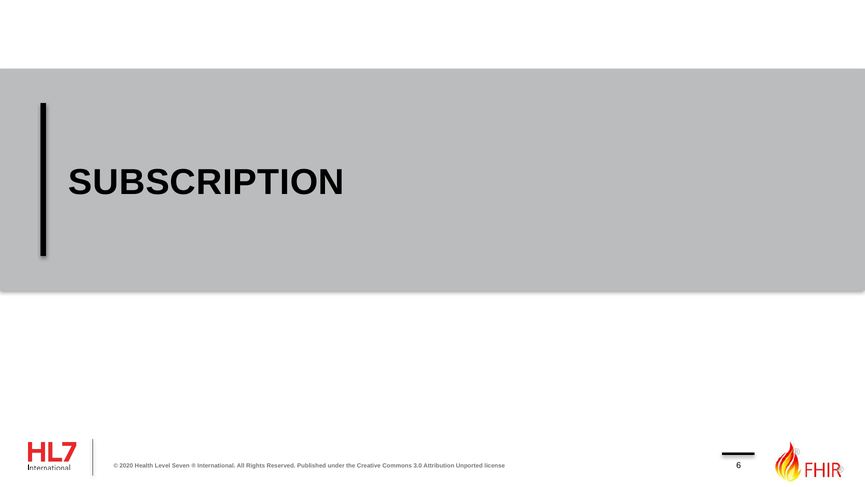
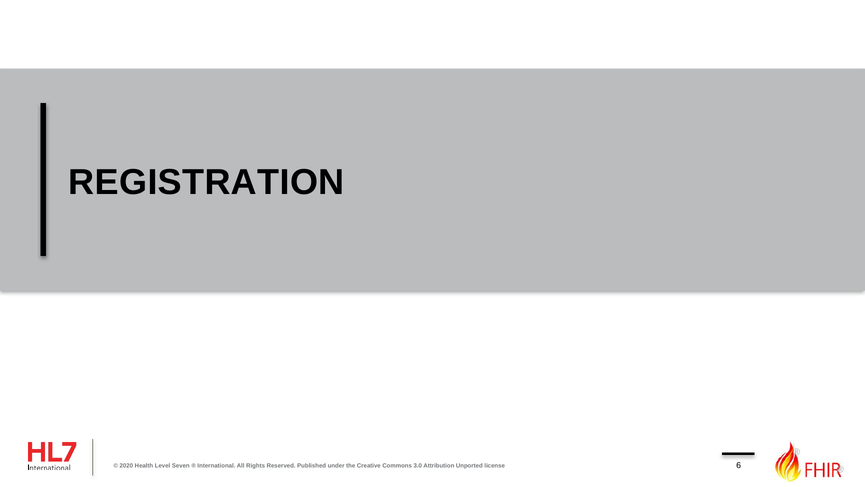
SUBSCRIPTION: SUBSCRIPTION -> REGISTRATION
